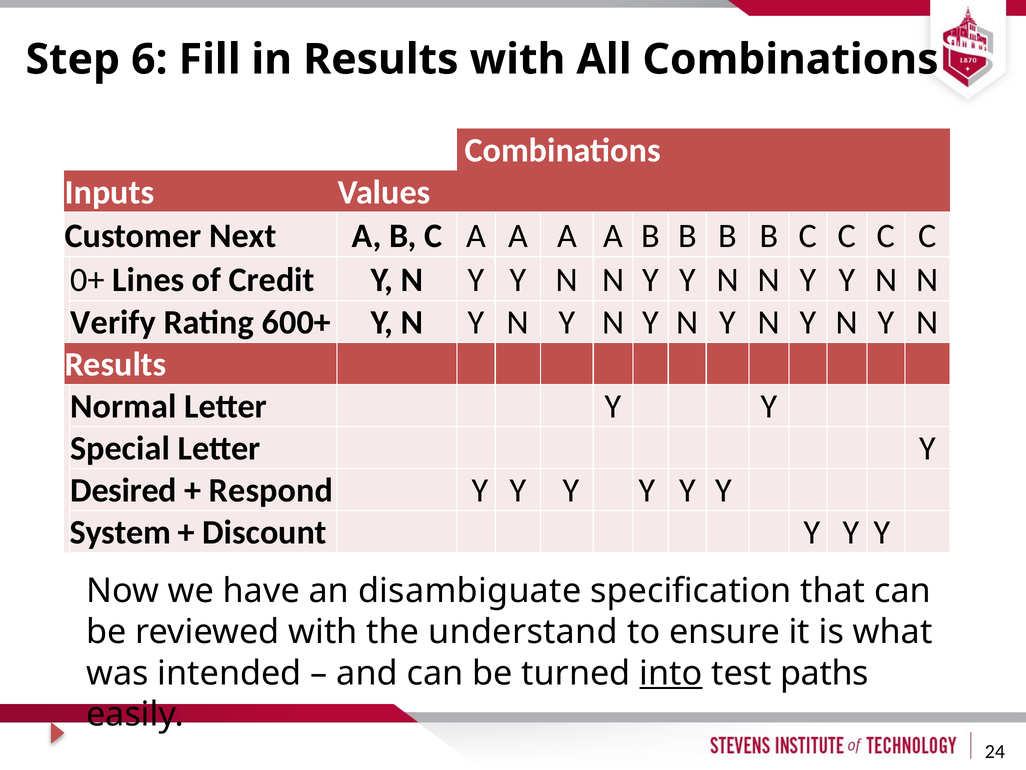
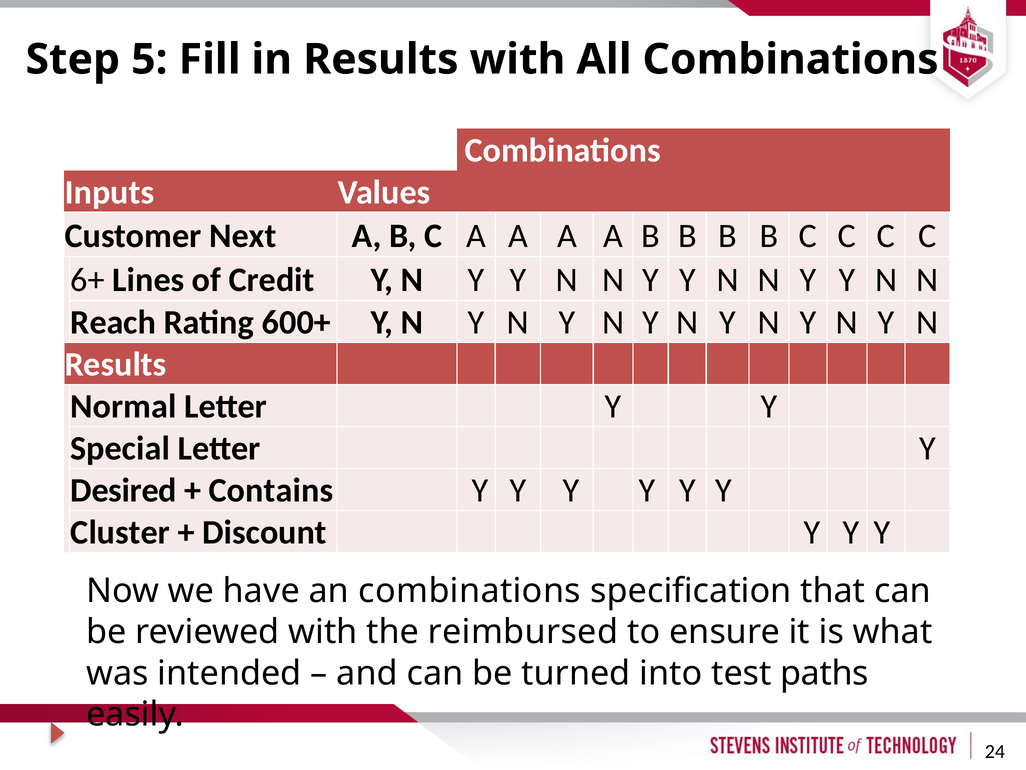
6: 6 -> 5
0+: 0+ -> 6+
Verify: Verify -> Reach
Respond: Respond -> Contains
System: System -> Cluster
an disambiguate: disambiguate -> combinations
understand: understand -> reimbursed
into underline: present -> none
